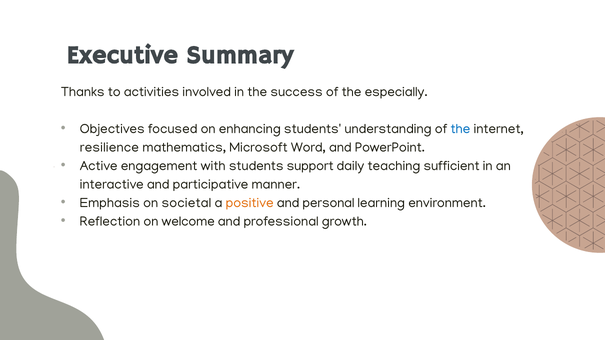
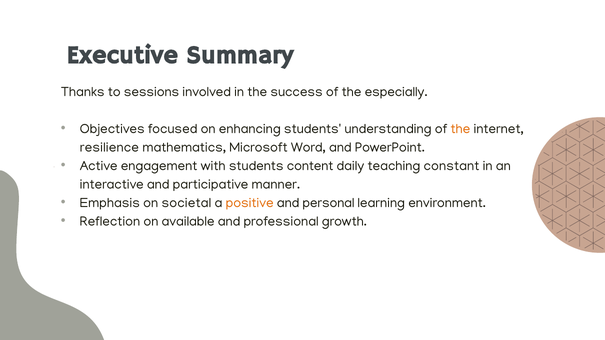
activities: activities -> sessions
the at (460, 129) colour: blue -> orange
support: support -> content
sufficient: sufficient -> constant
welcome: welcome -> available
